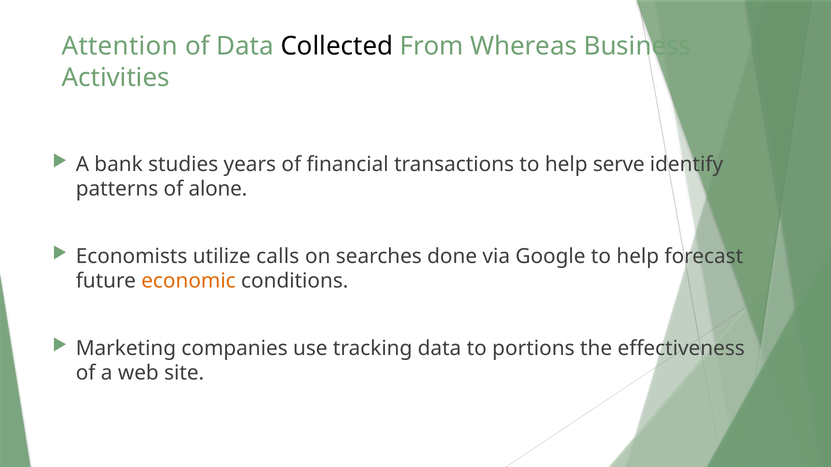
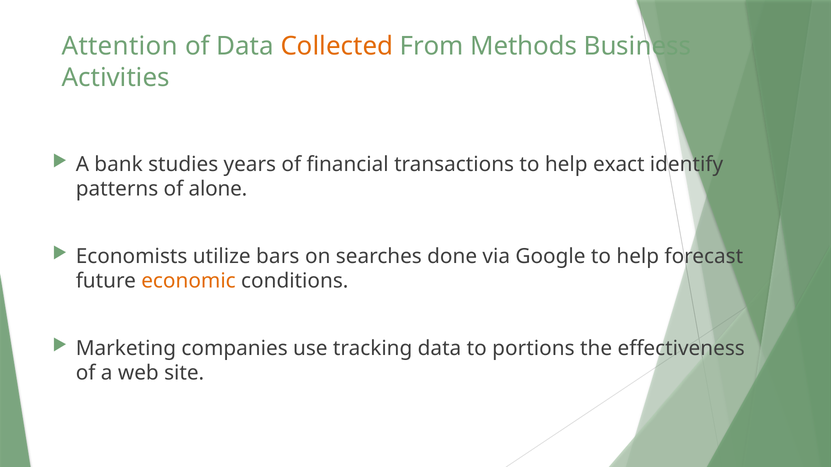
Collected colour: black -> orange
Whereas: Whereas -> Methods
serve: serve -> exact
calls: calls -> bars
